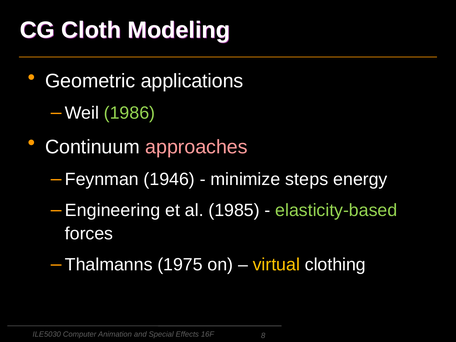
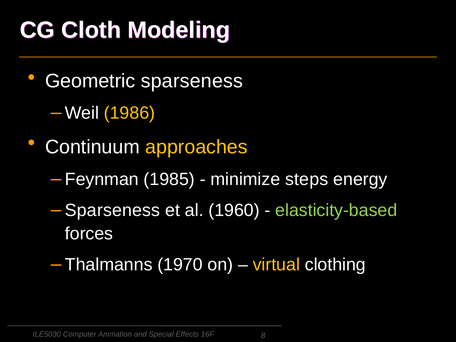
Geometric applications: applications -> sparseness
1986 colour: light green -> yellow
approaches colour: pink -> yellow
1946: 1946 -> 1985
Engineering at (113, 210): Engineering -> Sparseness
1985: 1985 -> 1960
1975: 1975 -> 1970
